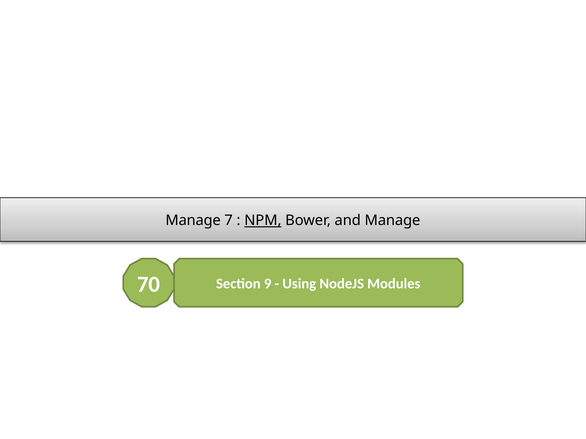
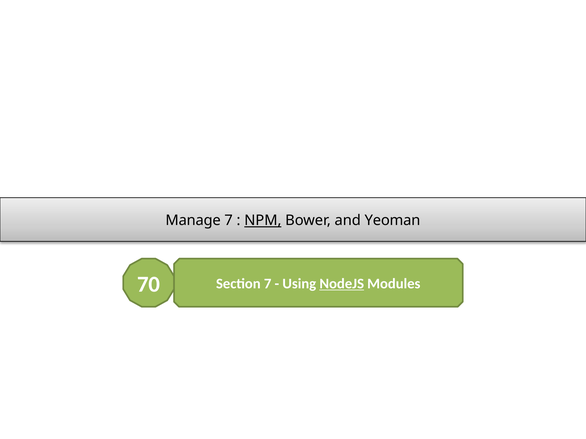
and Manage: Manage -> Yeoman
Section 9: 9 -> 7
NodeJS underline: none -> present
